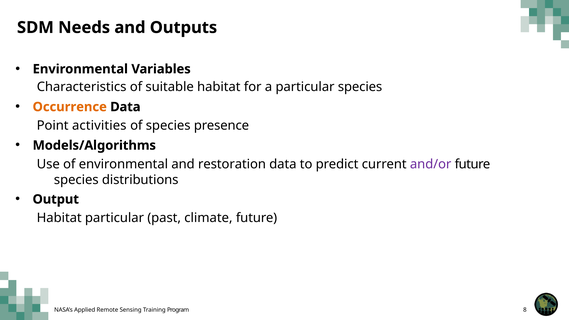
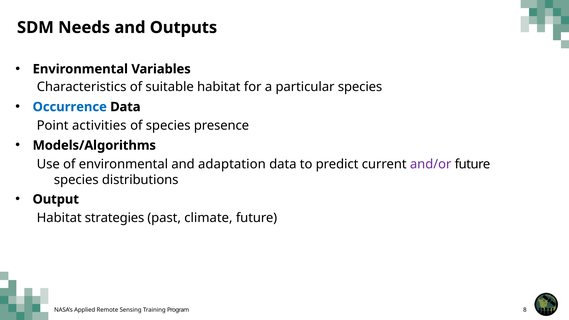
Occurrence colour: orange -> blue
restoration: restoration -> adaptation
Habitat particular: particular -> strategies
